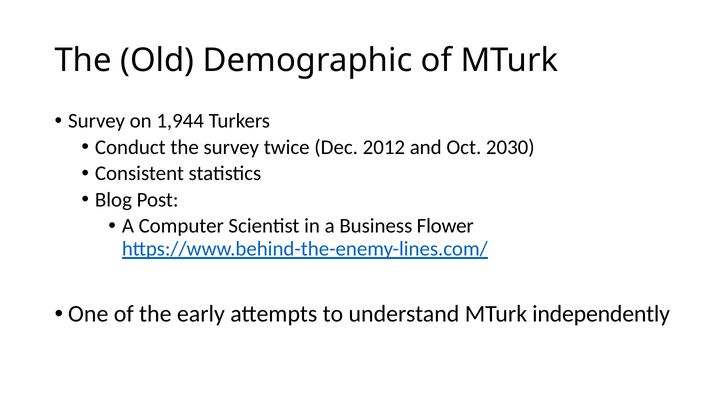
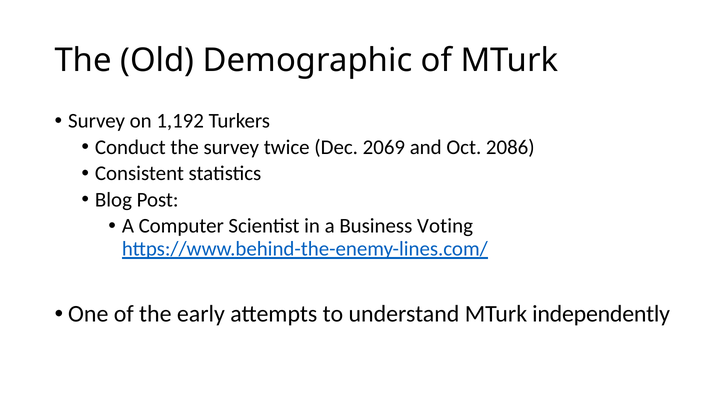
1,944: 1,944 -> 1,192
2012: 2012 -> 2069
2030: 2030 -> 2086
Flower: Flower -> Voting
